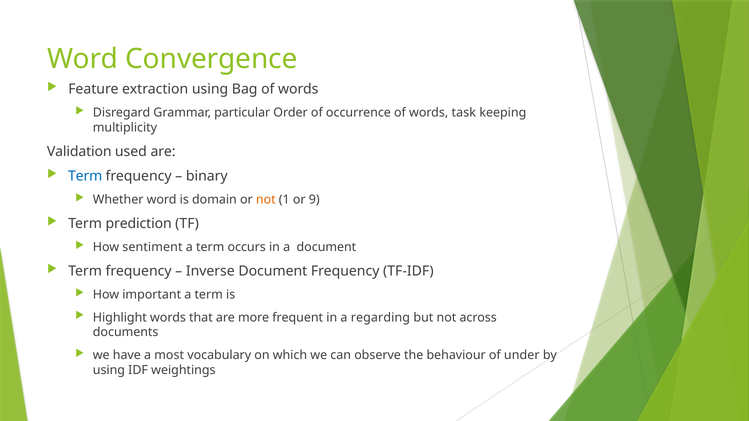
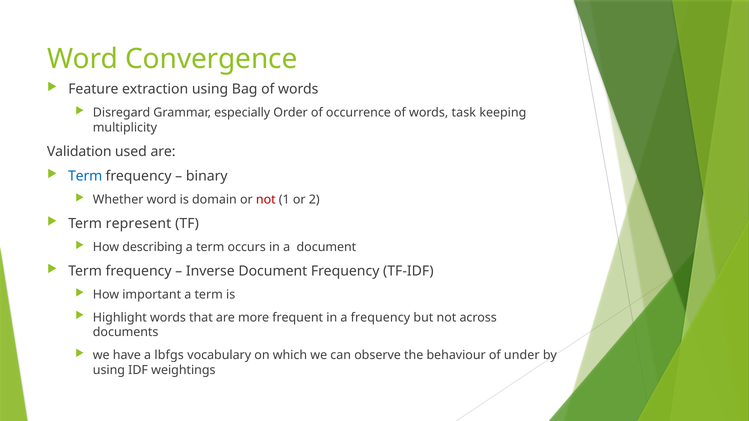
particular: particular -> especially
not at (266, 200) colour: orange -> red
9: 9 -> 2
prediction: prediction -> represent
sentiment: sentiment -> describing
a regarding: regarding -> frequency
most: most -> lbfgs
